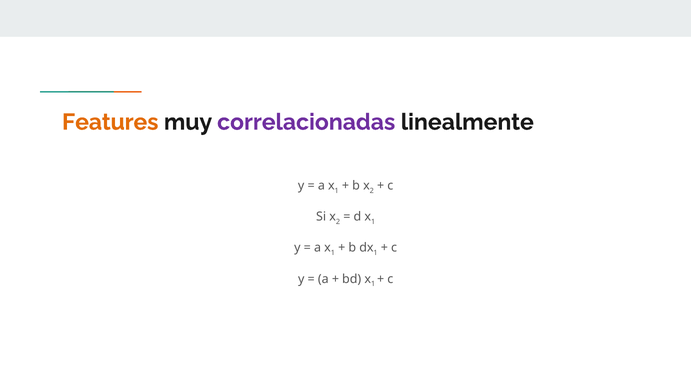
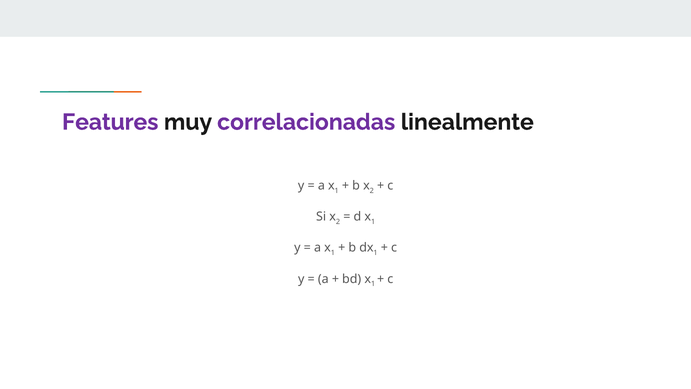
Features colour: orange -> purple
